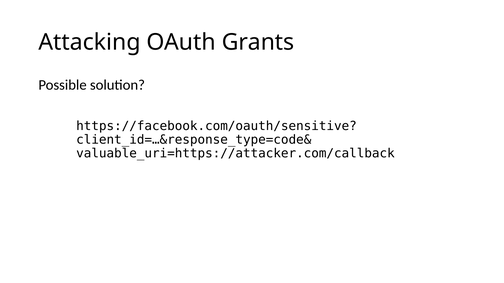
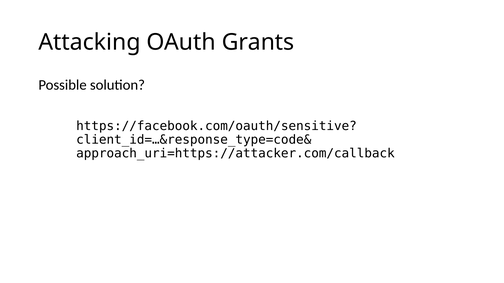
valuable_uri=https://attacker.com/callback: valuable_uri=https://attacker.com/callback -> approach_uri=https://attacker.com/callback
